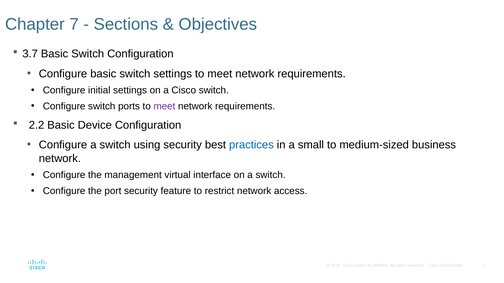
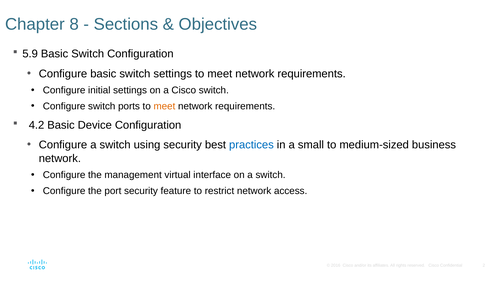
7: 7 -> 8
3.7: 3.7 -> 5.9
meet at (164, 106) colour: purple -> orange
2.2: 2.2 -> 4.2
